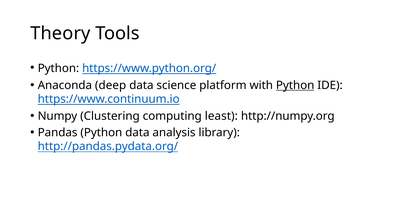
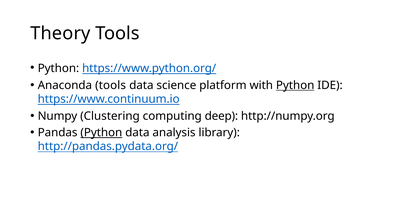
Anaconda deep: deep -> tools
least: least -> deep
Python at (101, 133) underline: none -> present
